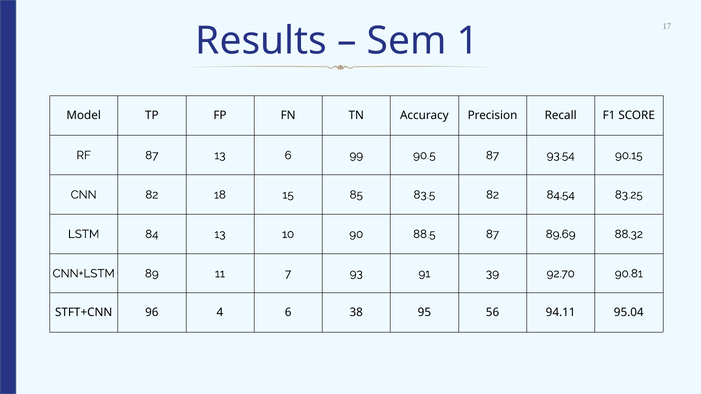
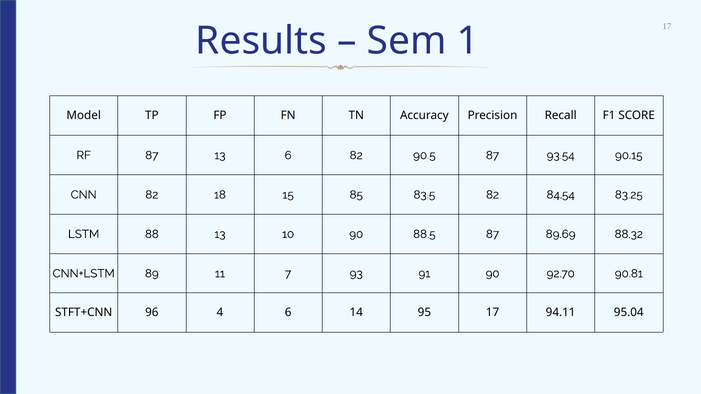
6 99: 99 -> 82
84: 84 -> 88
91 39: 39 -> 90
38: 38 -> 14
95 56: 56 -> 17
